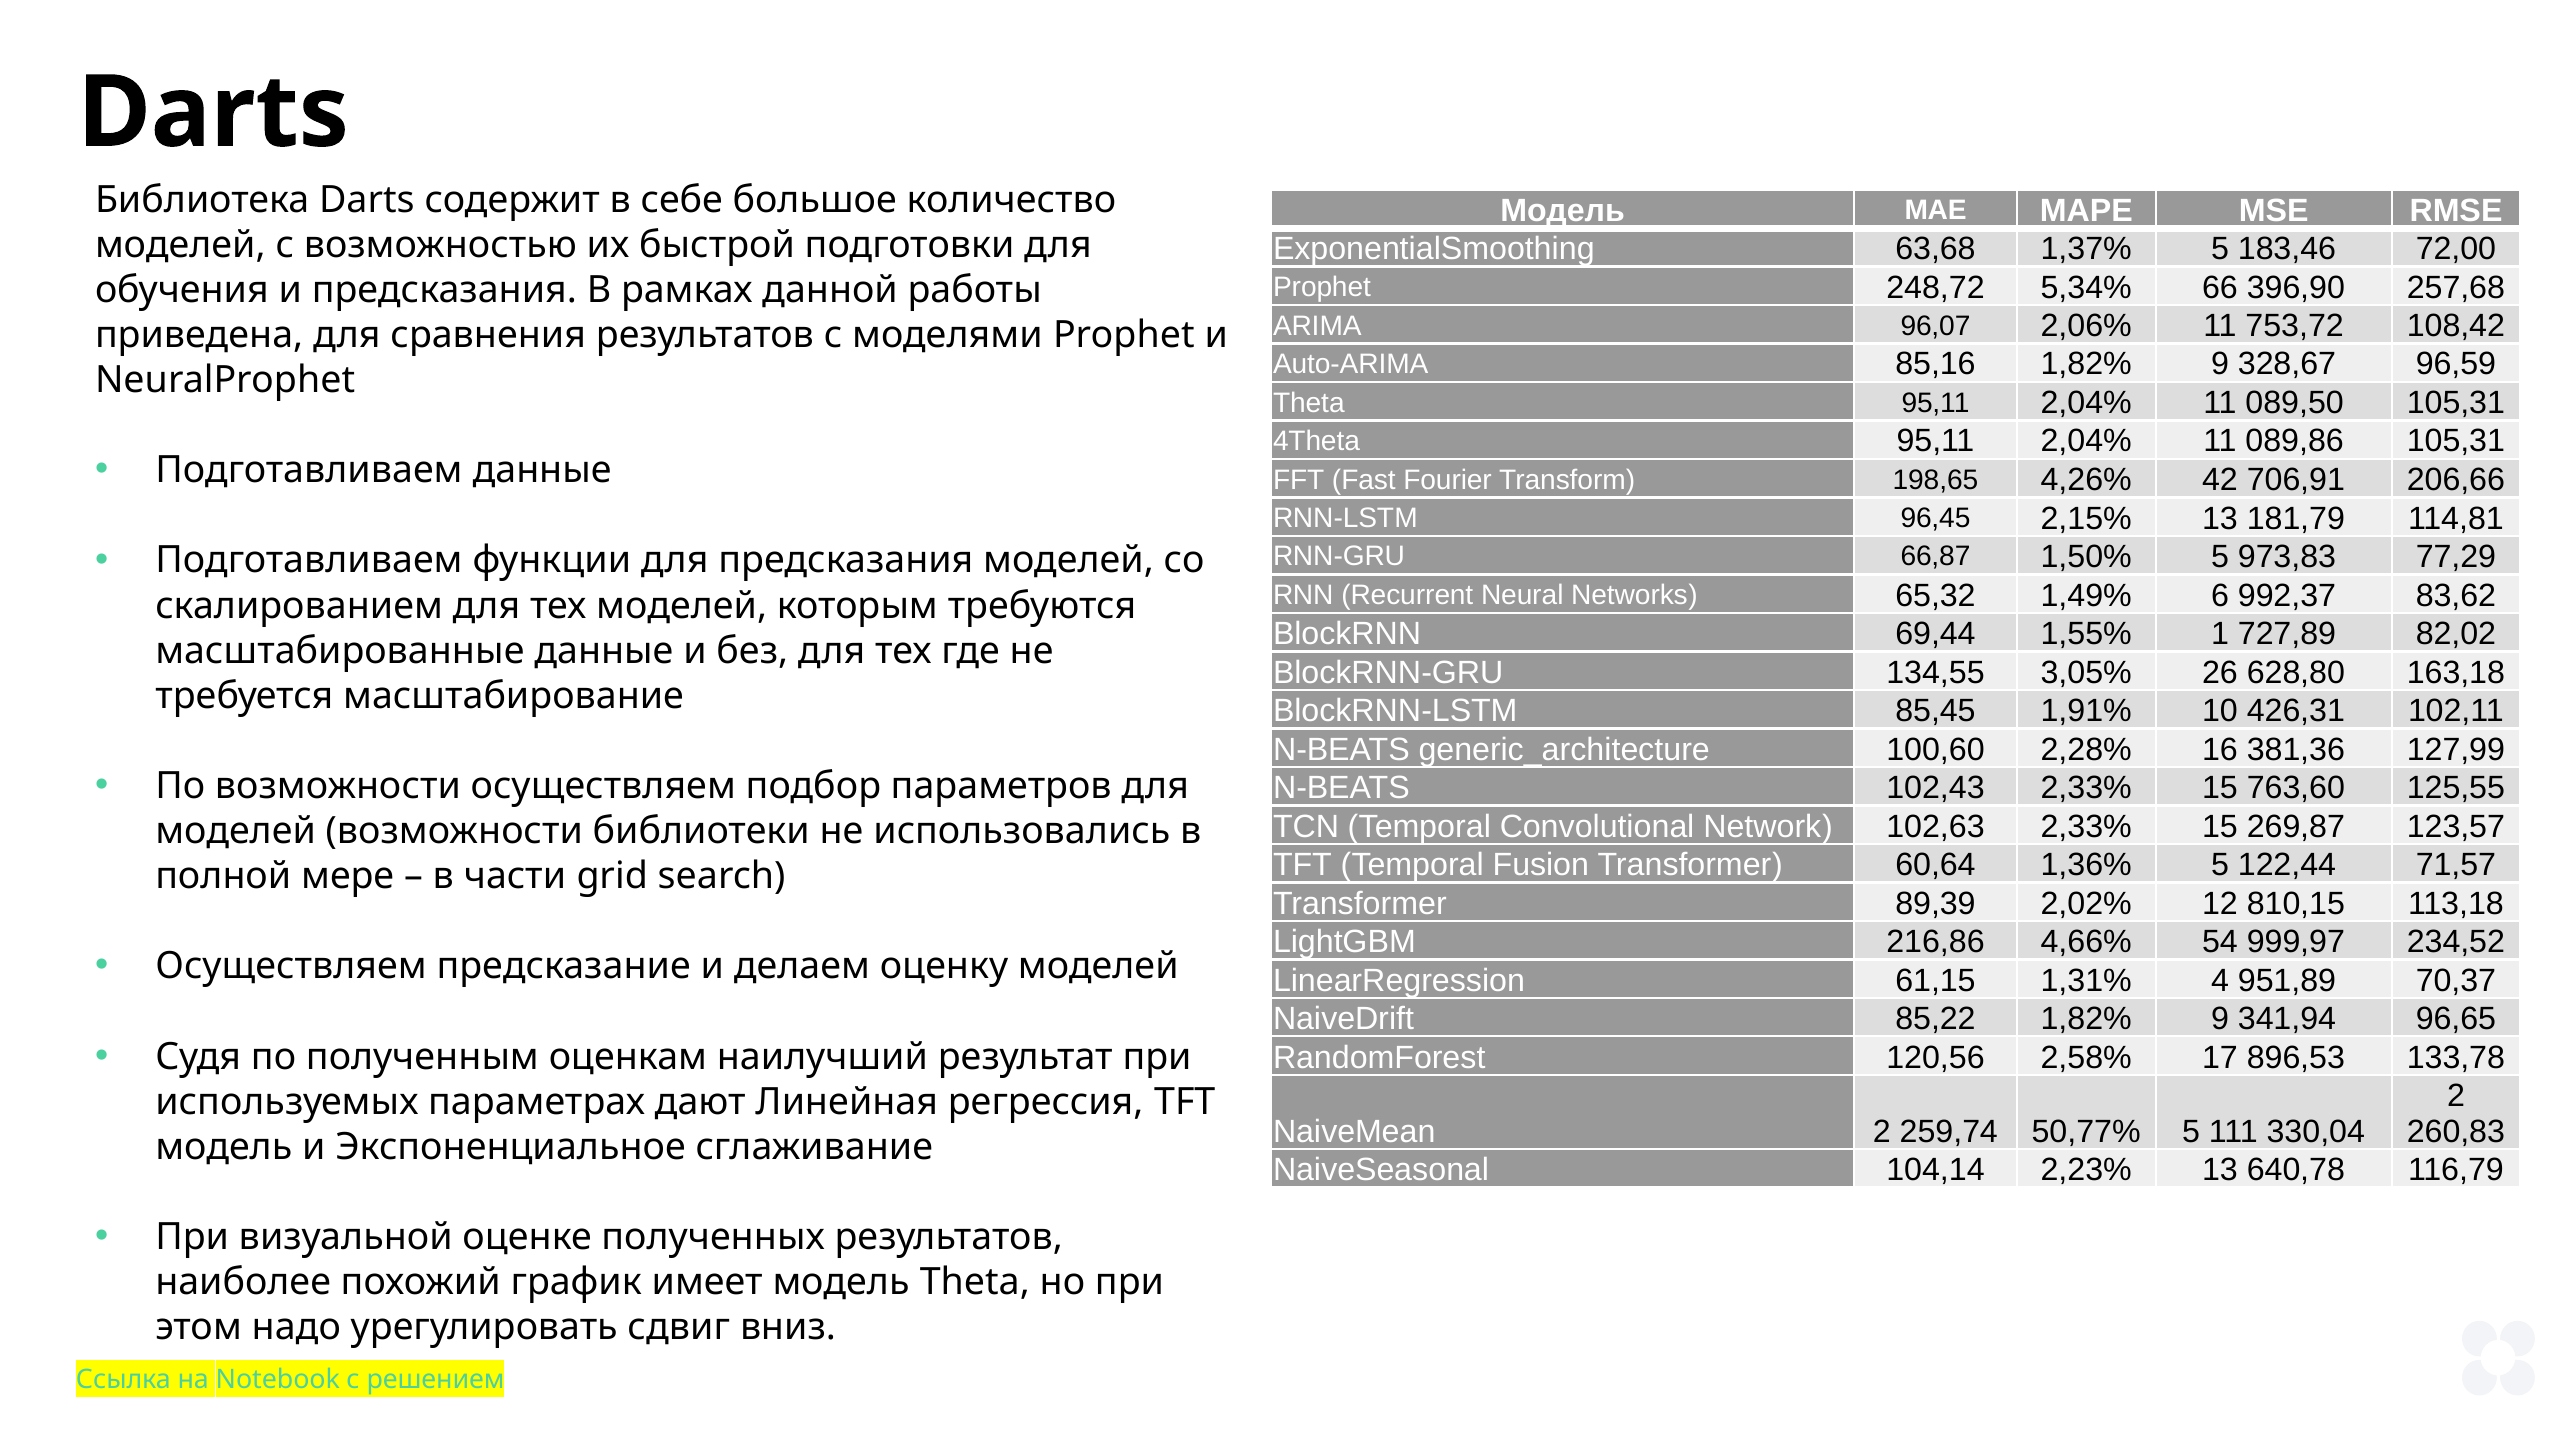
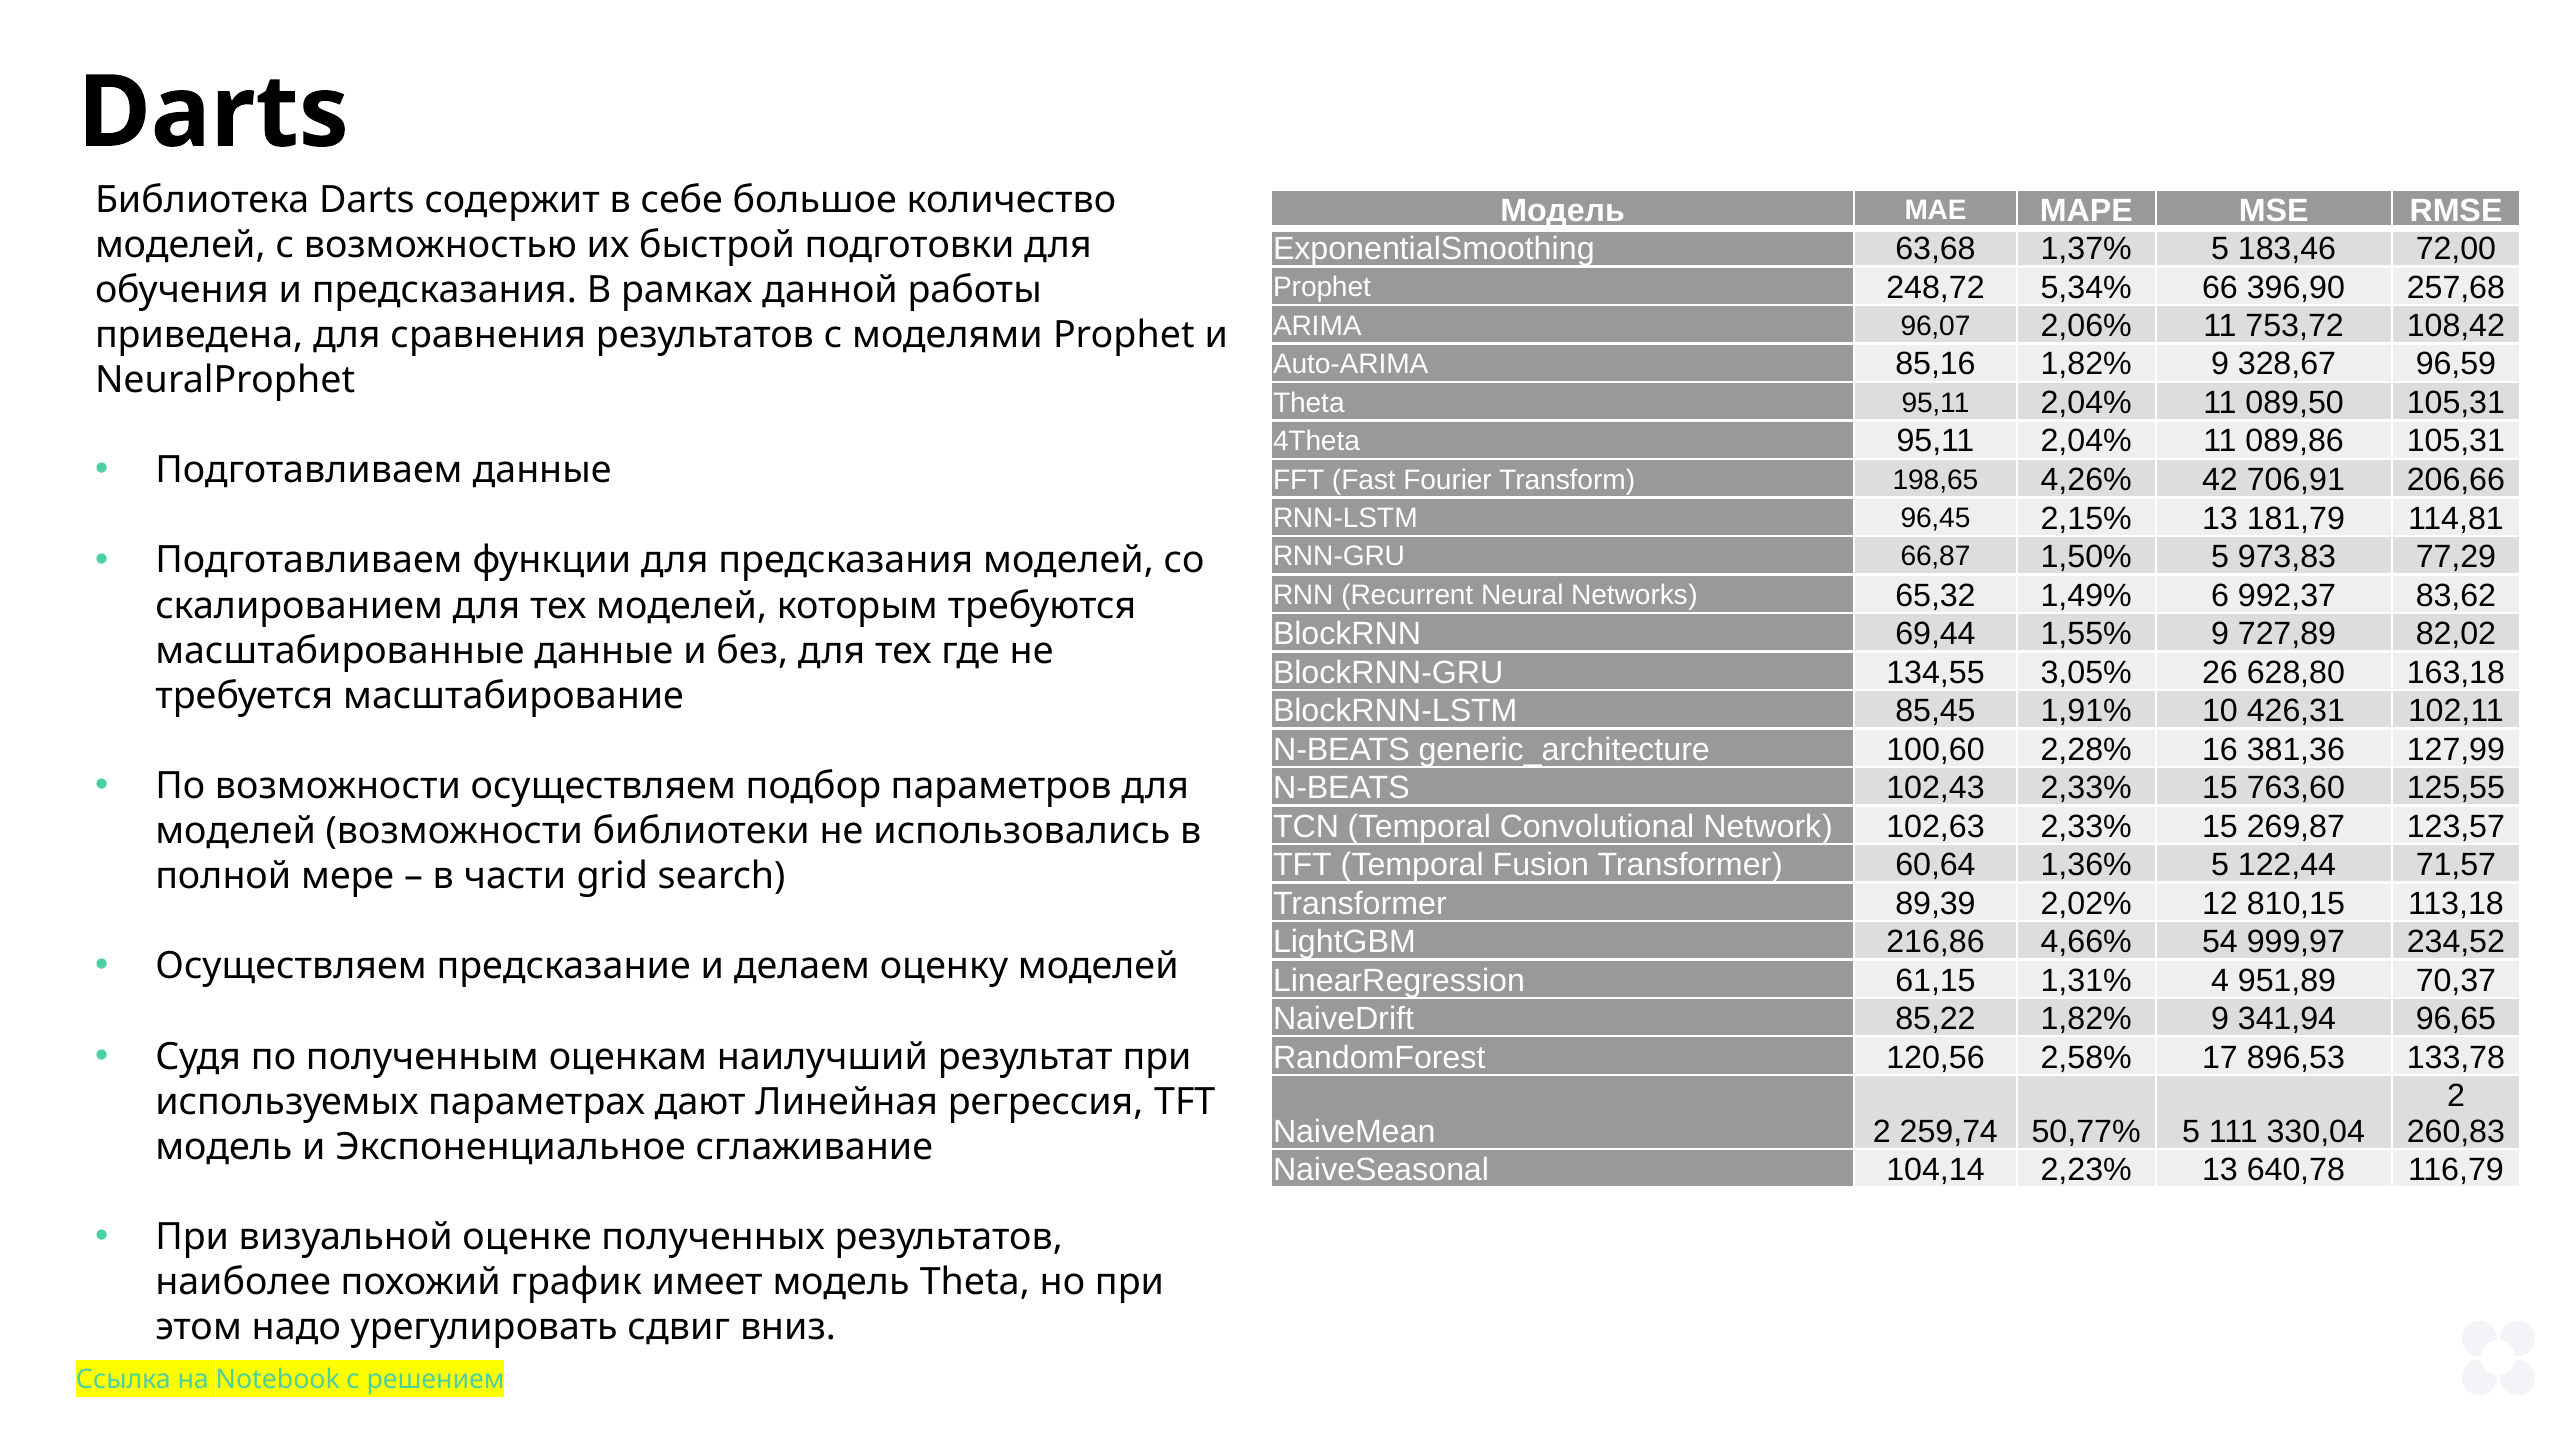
1,55% 1: 1 -> 9
